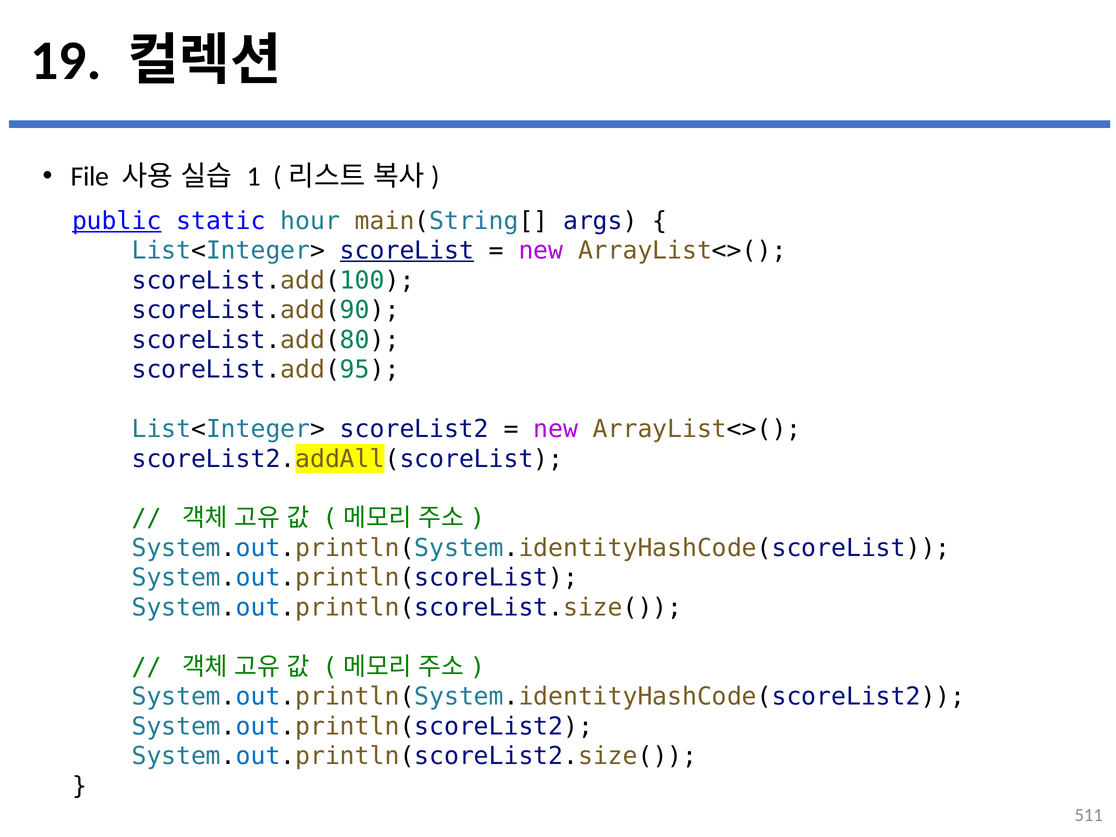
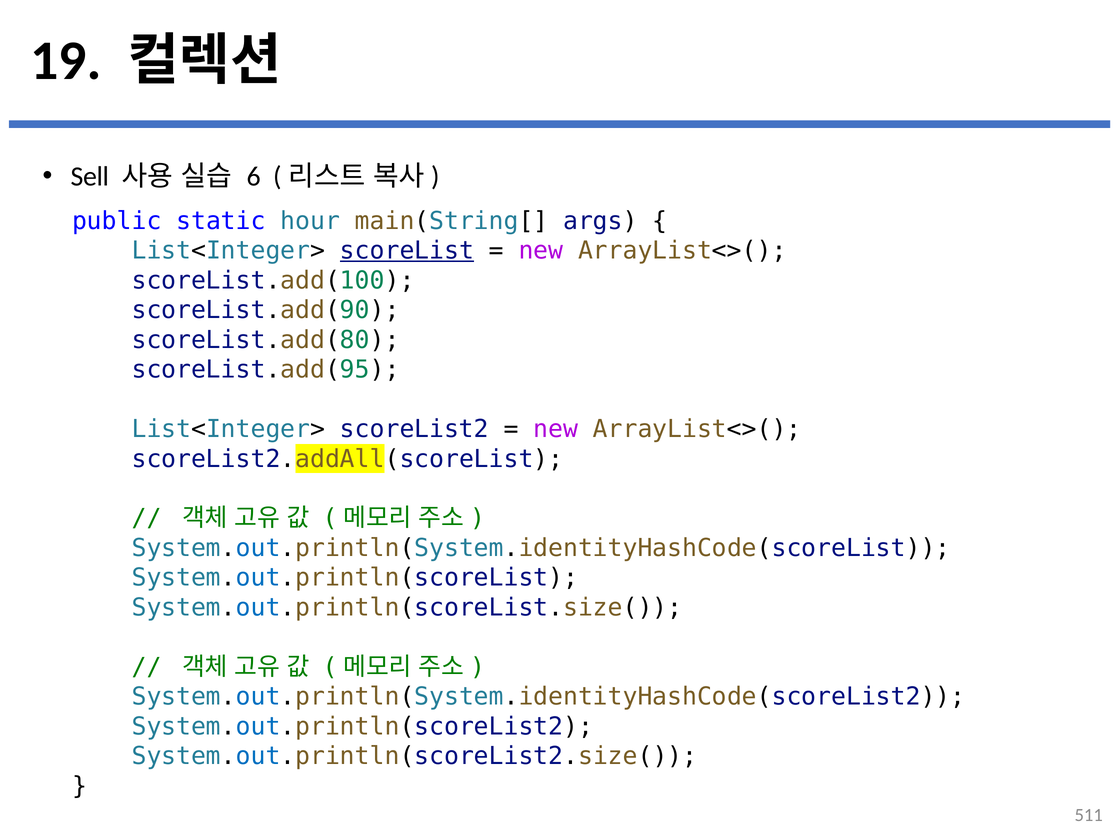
File: File -> Sell
1: 1 -> 6
public underline: present -> none
